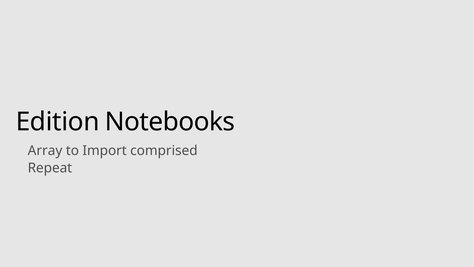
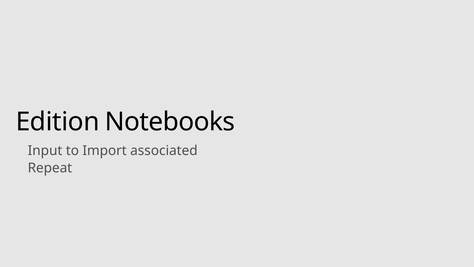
Array: Array -> Input
comprised: comprised -> associated
